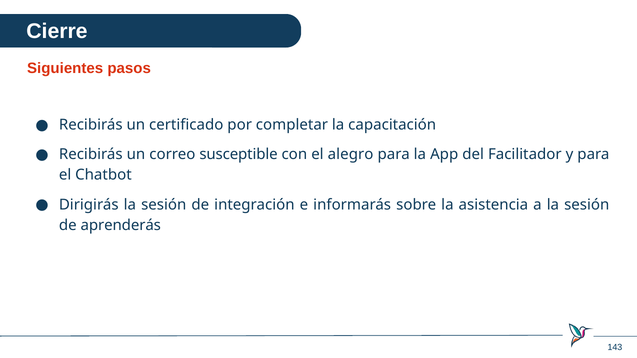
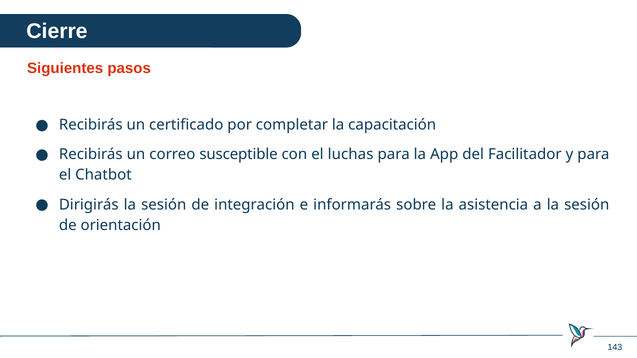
alegro: alegro -> luchas
aprenderás: aprenderás -> orientación
